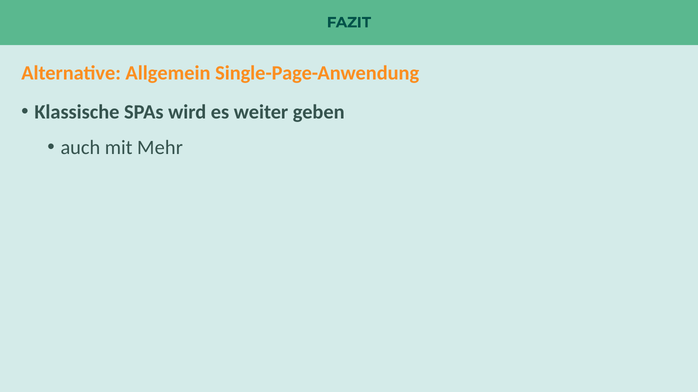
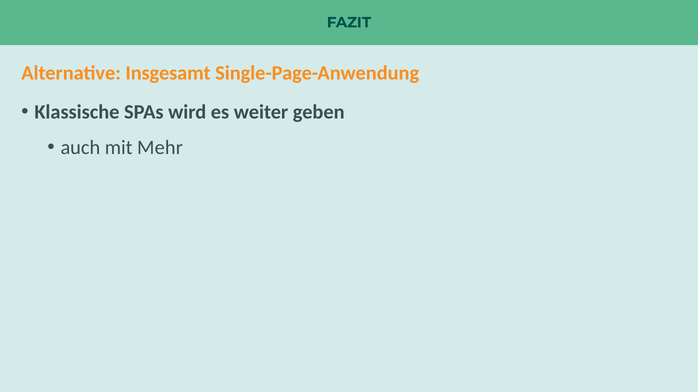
Allgemein: Allgemein -> Insgesamt
